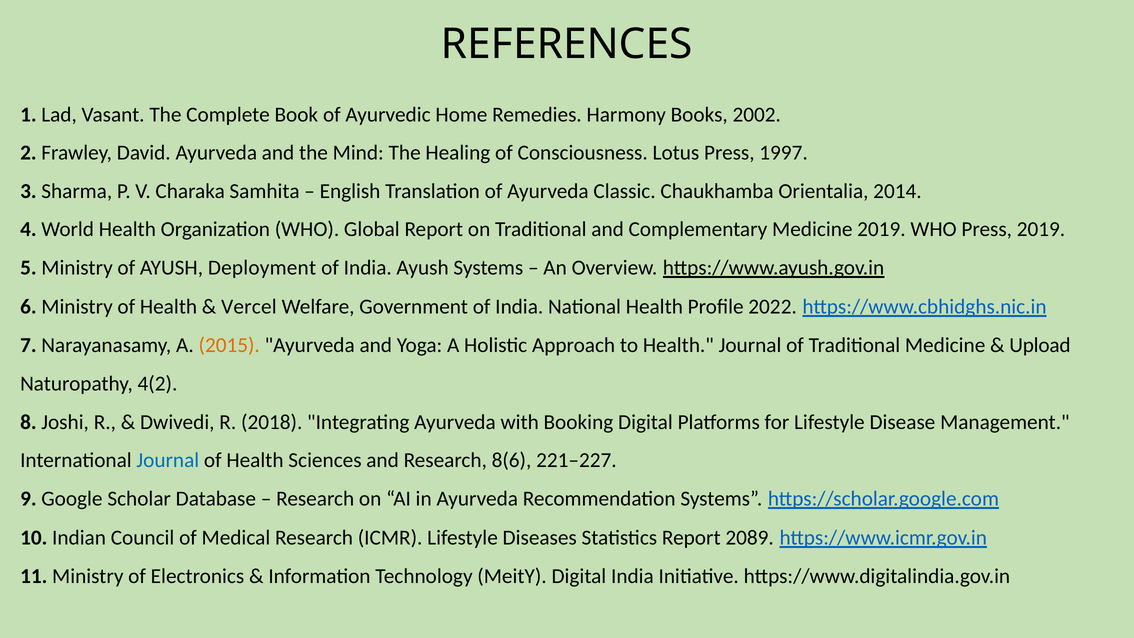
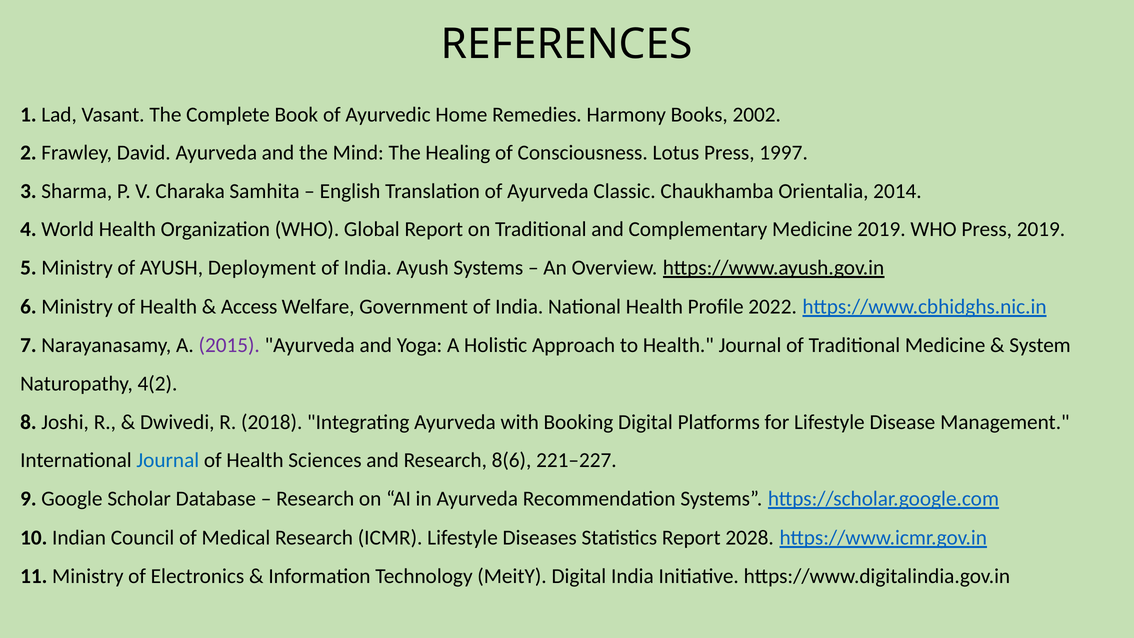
Vercel: Vercel -> Access
2015 colour: orange -> purple
Upload: Upload -> System
2089: 2089 -> 2028
